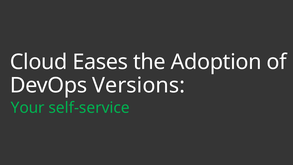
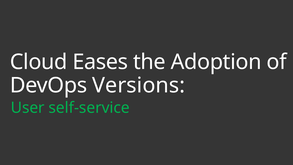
Your: Your -> User
